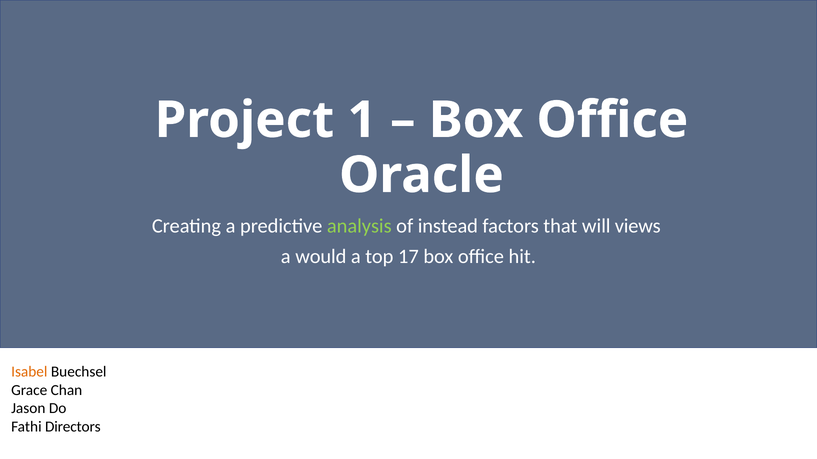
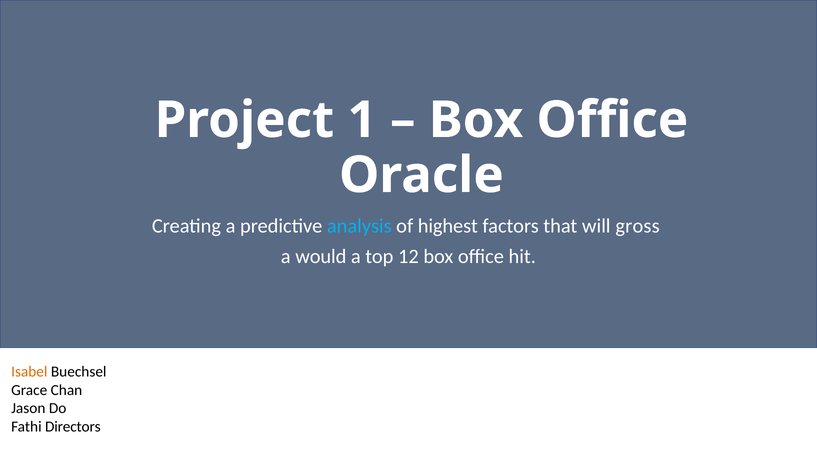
analysis colour: light green -> light blue
instead: instead -> highest
views: views -> gross
17: 17 -> 12
